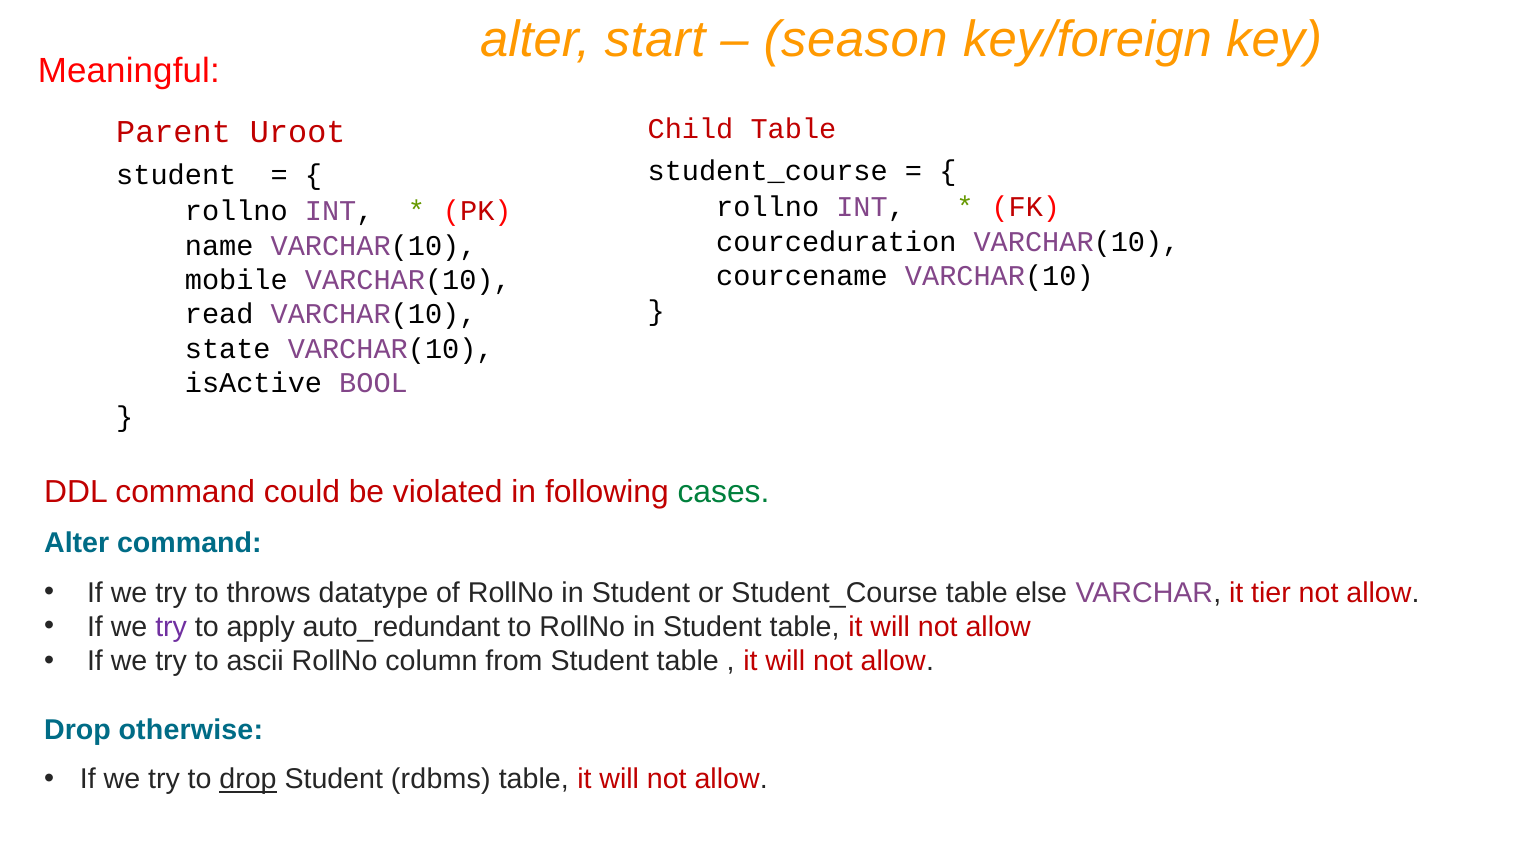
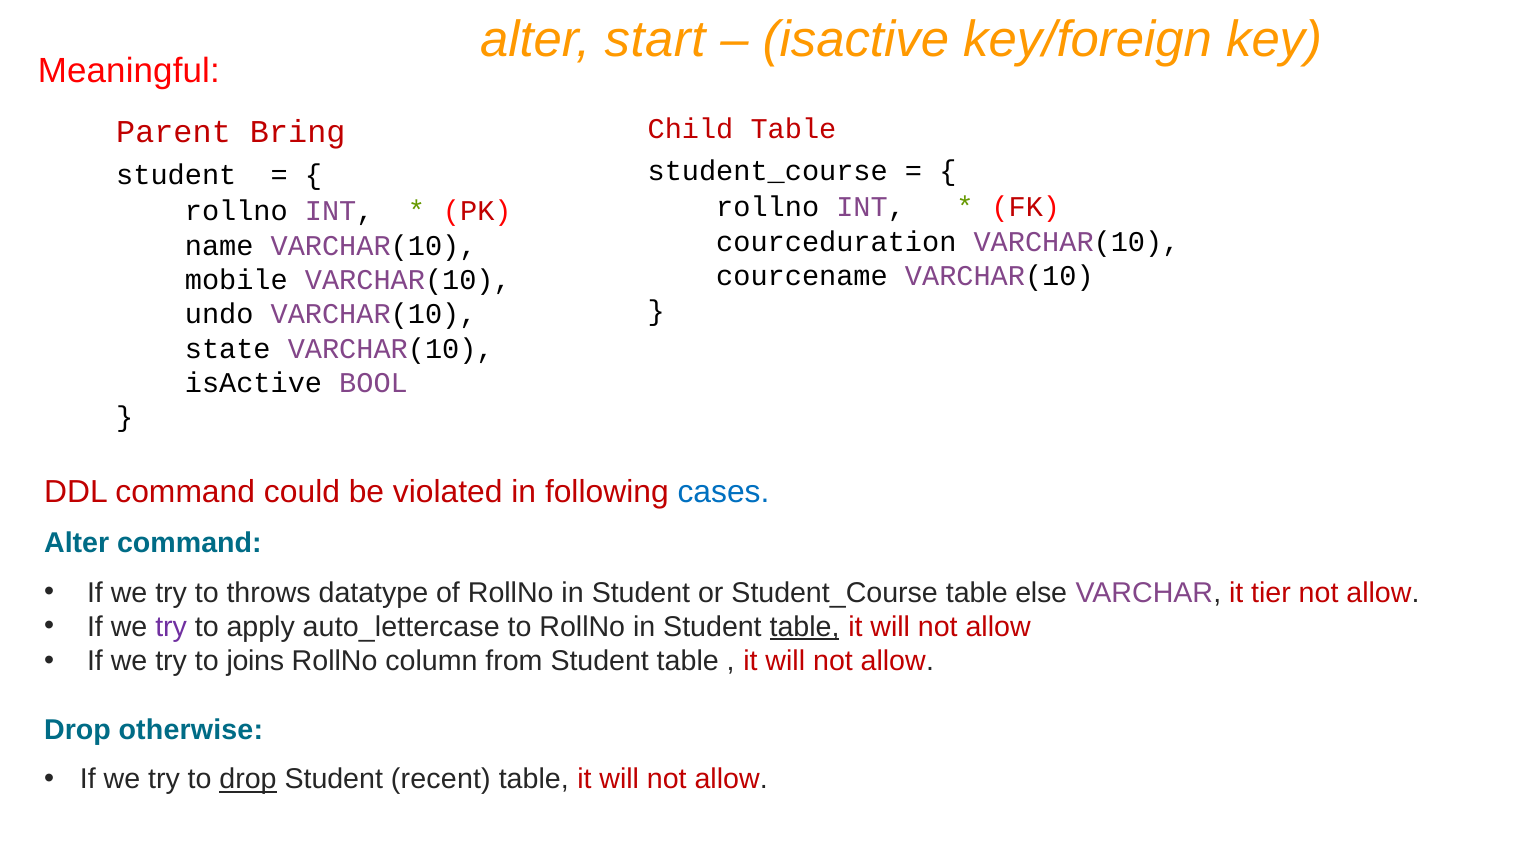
season at (856, 40): season -> isactive
Uroot: Uroot -> Bring
read: read -> undo
cases colour: green -> blue
auto_redundant: auto_redundant -> auto_lettercase
table at (805, 627) underline: none -> present
ascii: ascii -> joins
rdbms: rdbms -> recent
